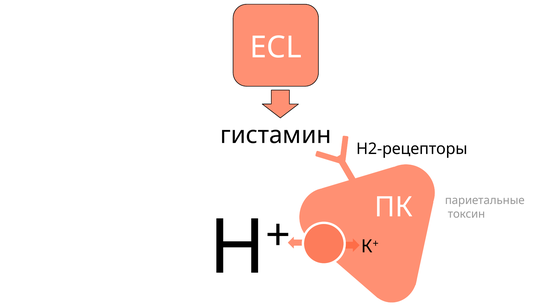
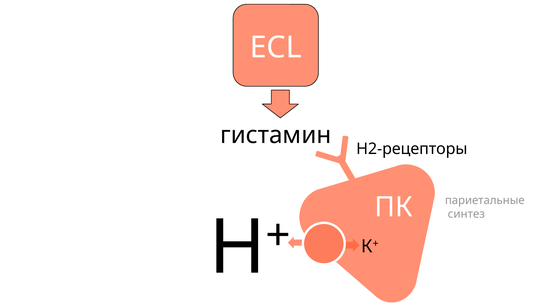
токсин: токсин -> синтез
